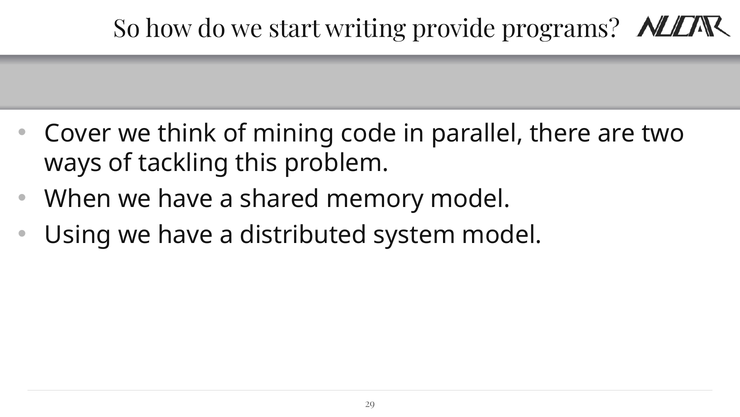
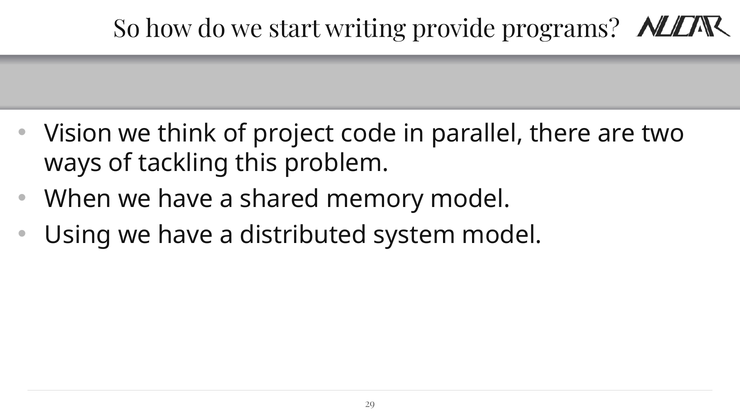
Cover: Cover -> Vision
mining: mining -> project
